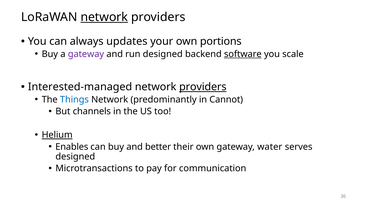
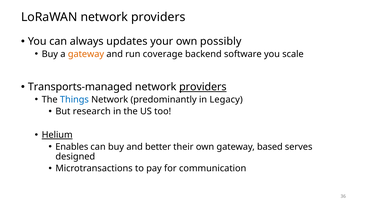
network at (104, 17) underline: present -> none
portions: portions -> possibly
gateway at (86, 54) colour: purple -> orange
run designed: designed -> coverage
software underline: present -> none
Interested-managed: Interested-managed -> Transports-managed
Cannot: Cannot -> Legacy
channels: channels -> research
water: water -> based
